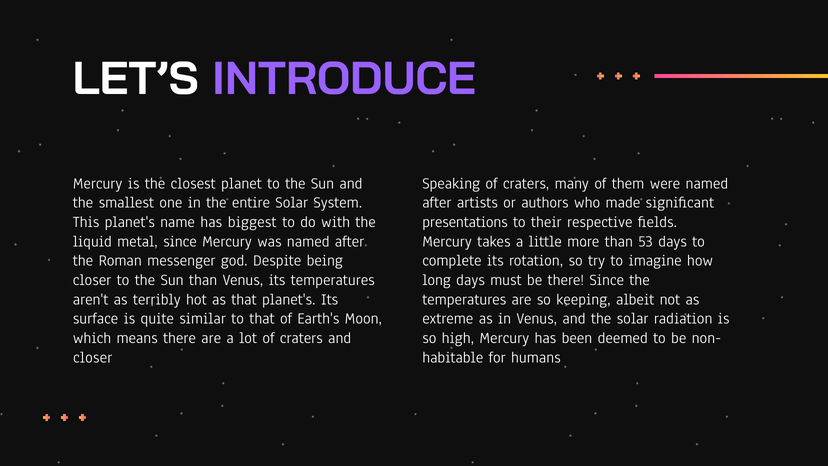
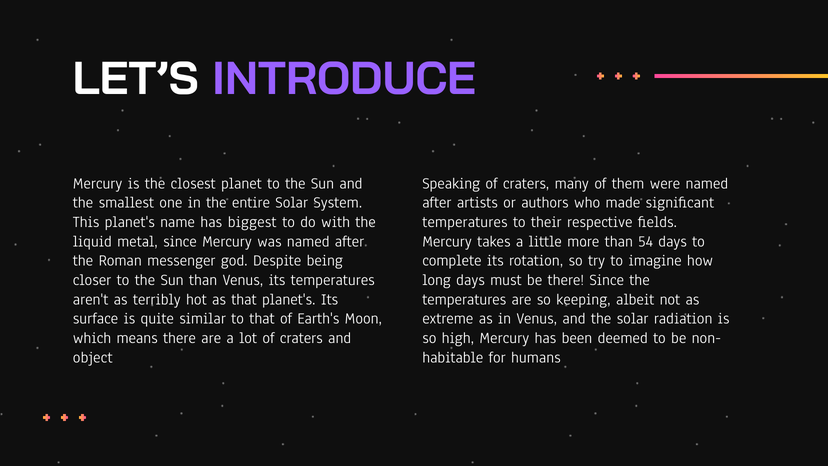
presentations at (465, 222): presentations -> temperatures
53: 53 -> 54
closer at (93, 357): closer -> object
